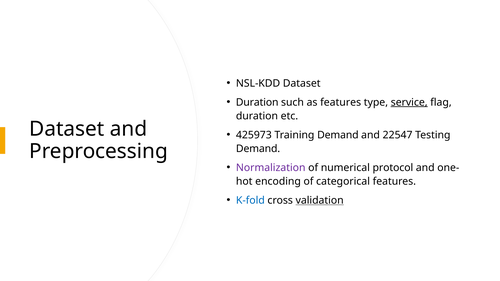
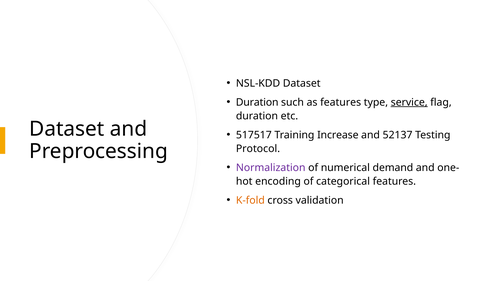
425973: 425973 -> 517517
Training Demand: Demand -> Increase
22547: 22547 -> 52137
Demand at (258, 149): Demand -> Protocol
protocol: protocol -> demand
K-fold colour: blue -> orange
validation underline: present -> none
